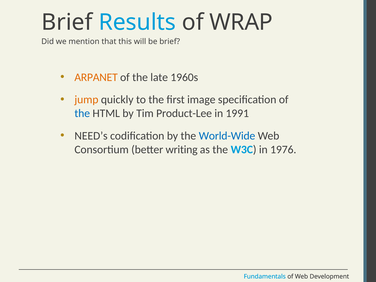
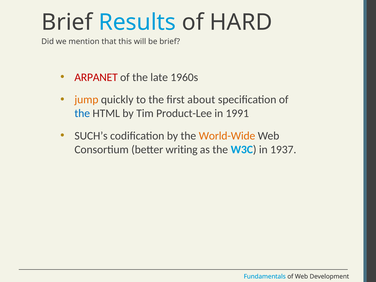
WRAP: WRAP -> HARD
ARPANET colour: orange -> red
image: image -> about
NEED’s: NEED’s -> SUCH’s
World-Wide colour: blue -> orange
1976: 1976 -> 1937
